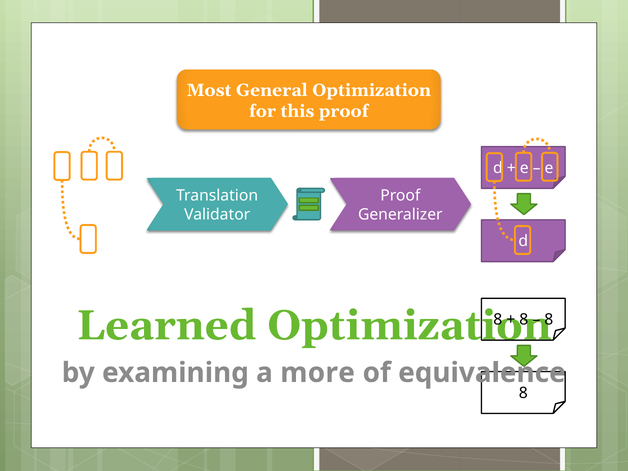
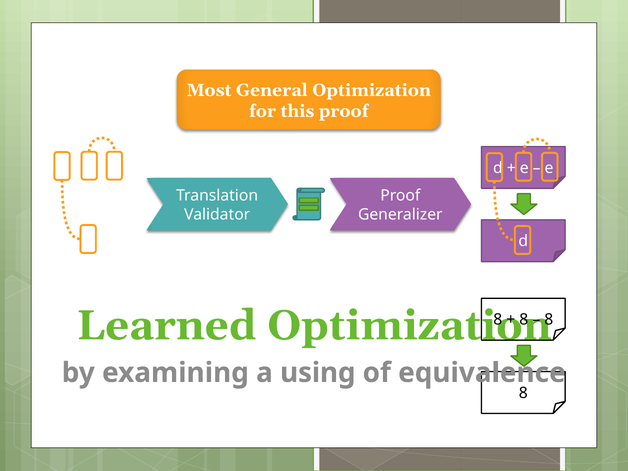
more: more -> using
